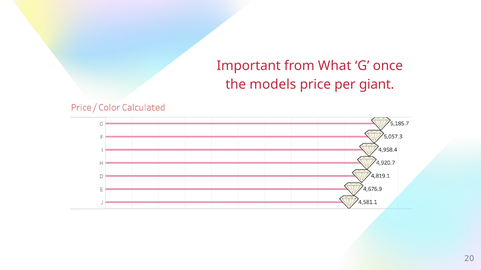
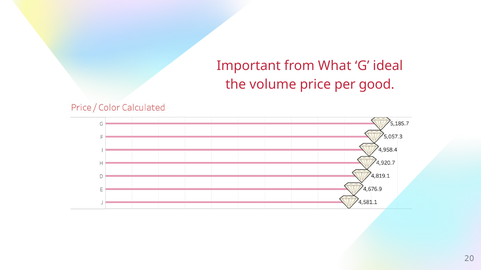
once: once -> ideal
models: models -> volume
giant: giant -> good
